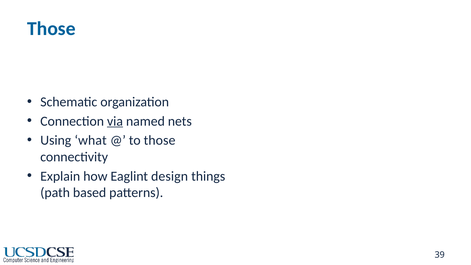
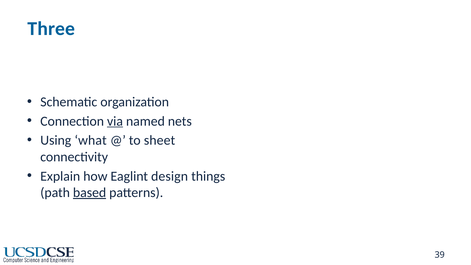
Those at (51, 29): Those -> Three
to those: those -> sheet
based underline: none -> present
